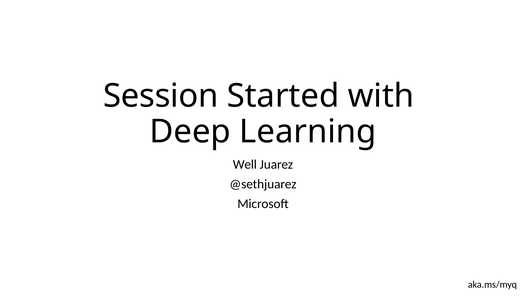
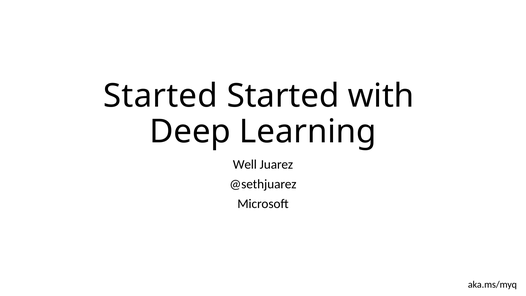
Session at (161, 96): Session -> Started
